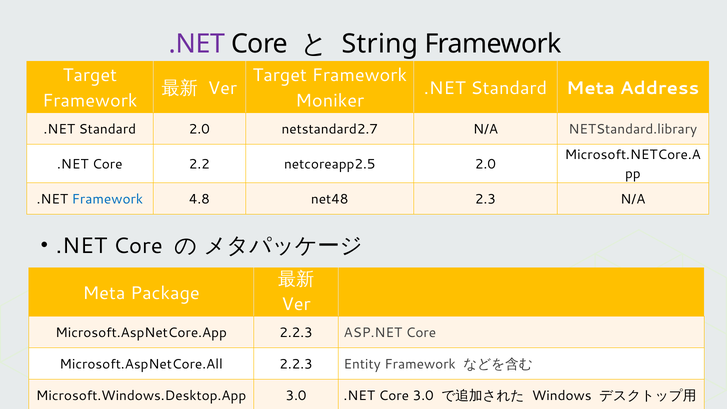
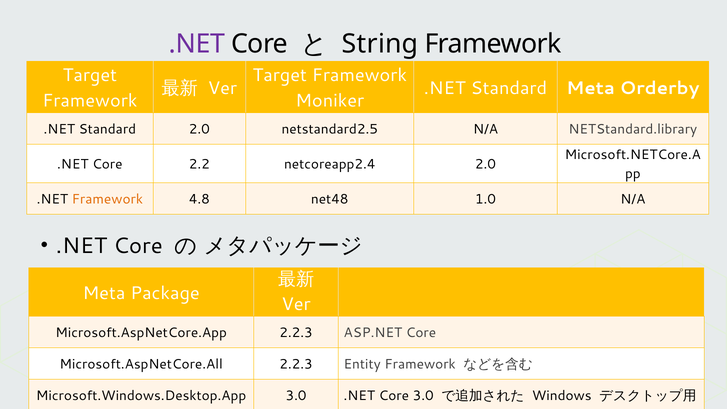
Address: Address -> Orderby
netstandard2.7: netstandard2.7 -> netstandard2.5
netcoreapp2.5: netcoreapp2.5 -> netcoreapp2.4
Framework at (107, 199) colour: blue -> orange
2.3: 2.3 -> 1.0
